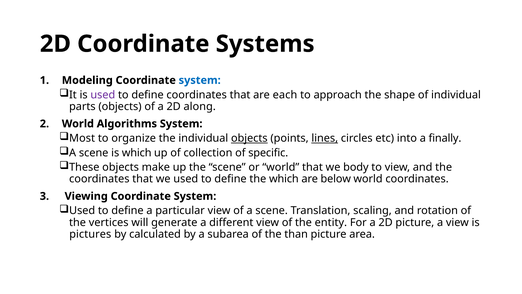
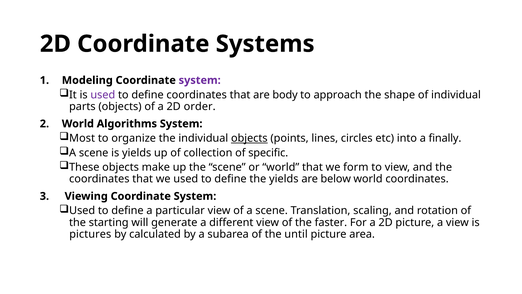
system at (200, 80) colour: blue -> purple
each: each -> body
along: along -> order
lines underline: present -> none
is which: which -> yields
body: body -> form
the which: which -> yields
vertices: vertices -> starting
entity: entity -> faster
than: than -> until
